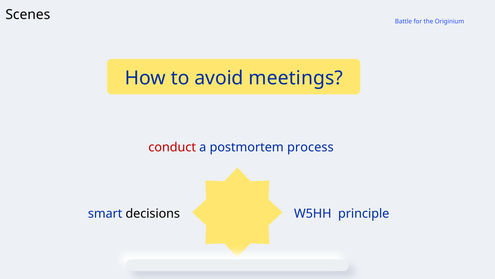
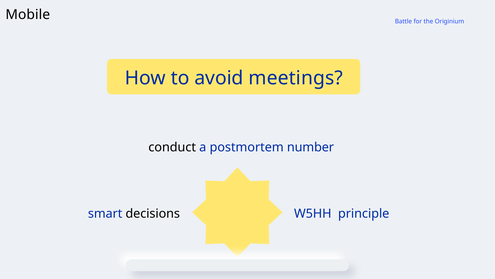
Scenes: Scenes -> Mobile
conduct colour: red -> black
process: process -> number
